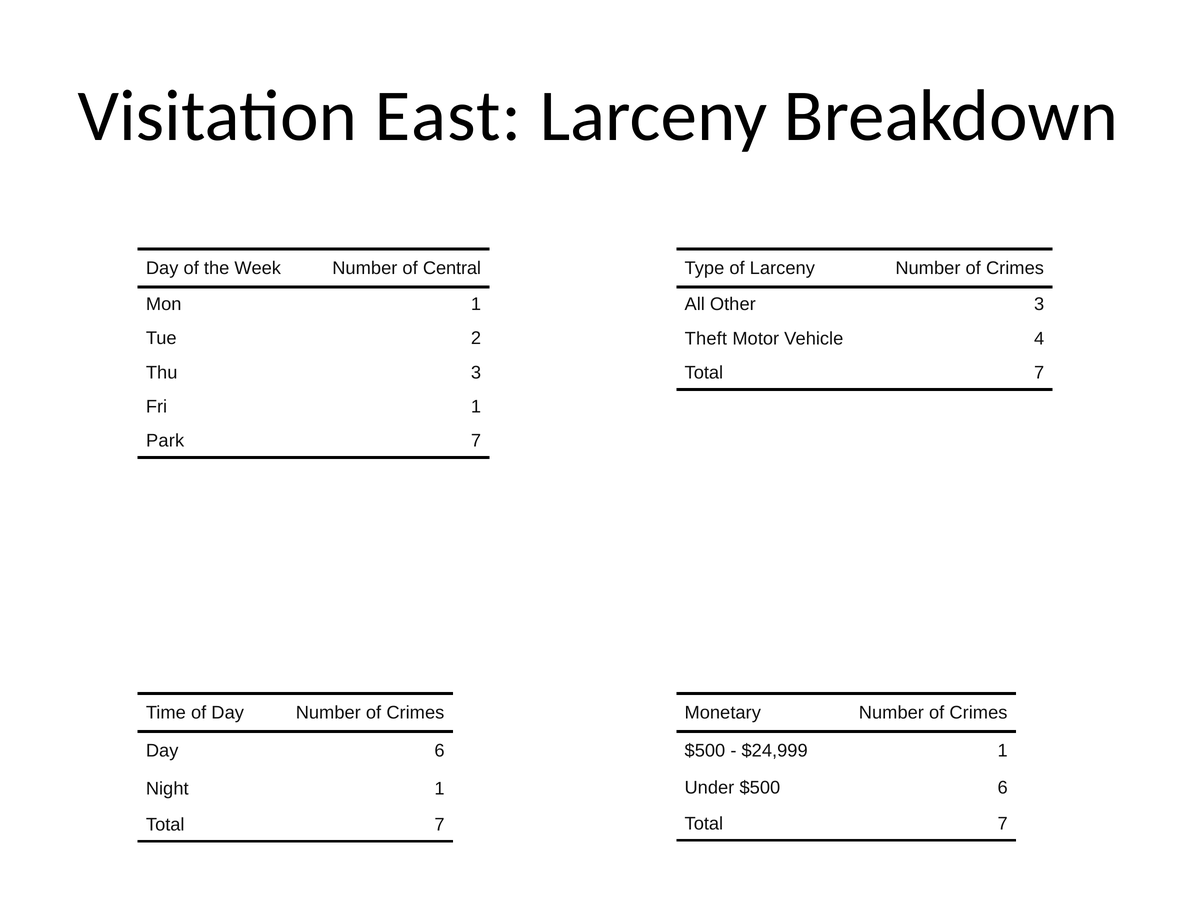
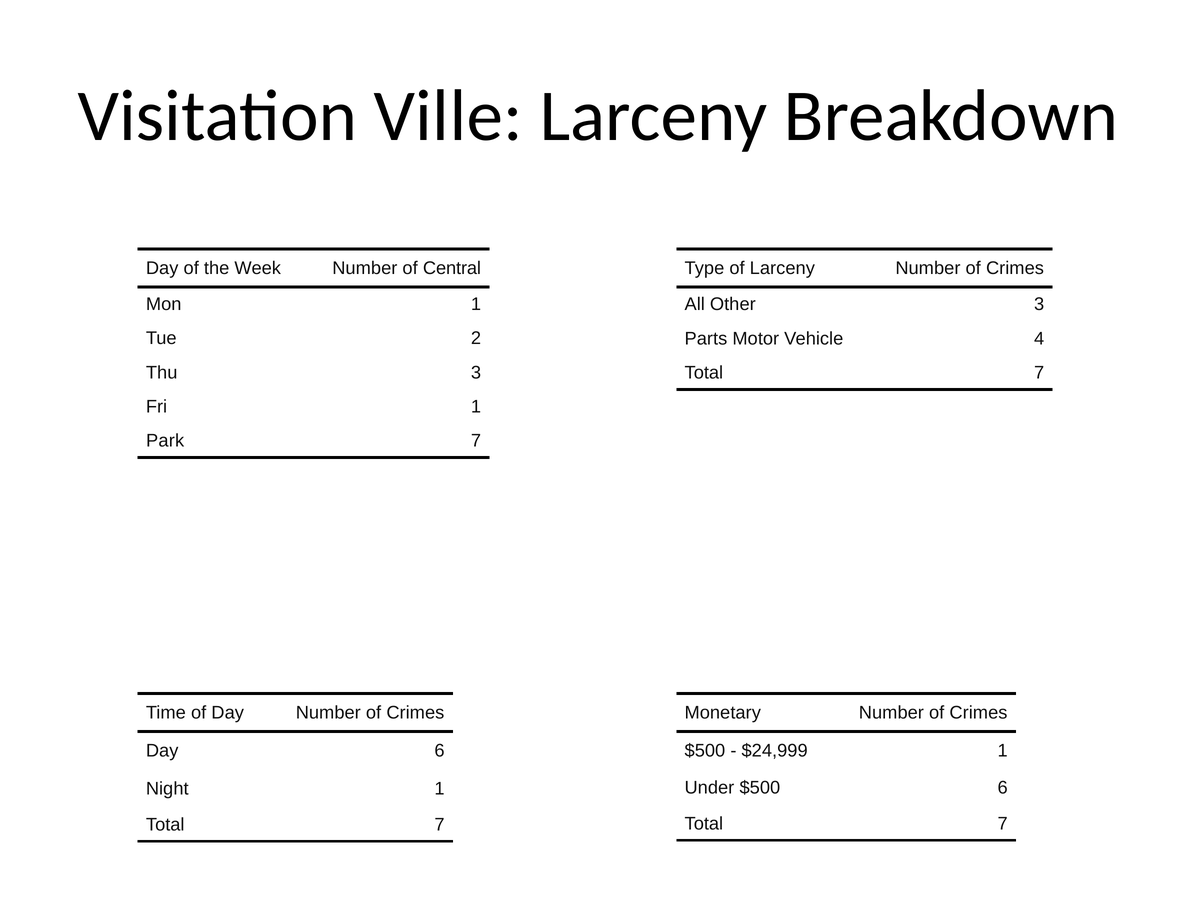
East: East -> Ville
Theft: Theft -> Parts
